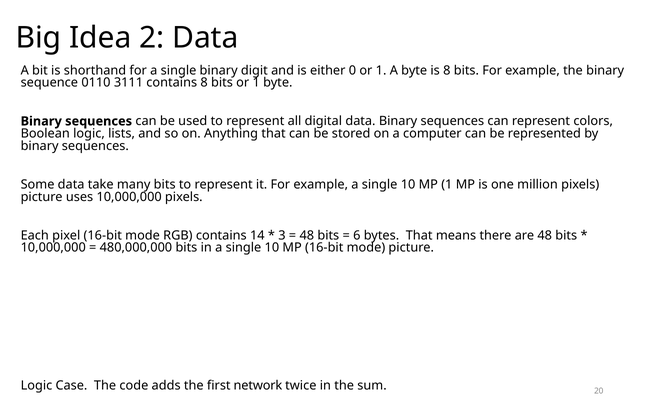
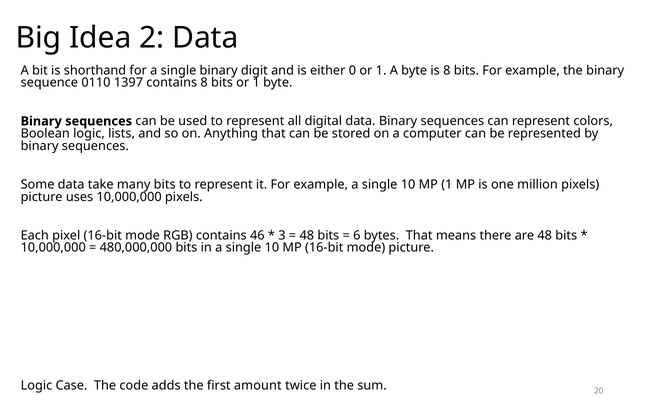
3111: 3111 -> 1397
14: 14 -> 46
network: network -> amount
